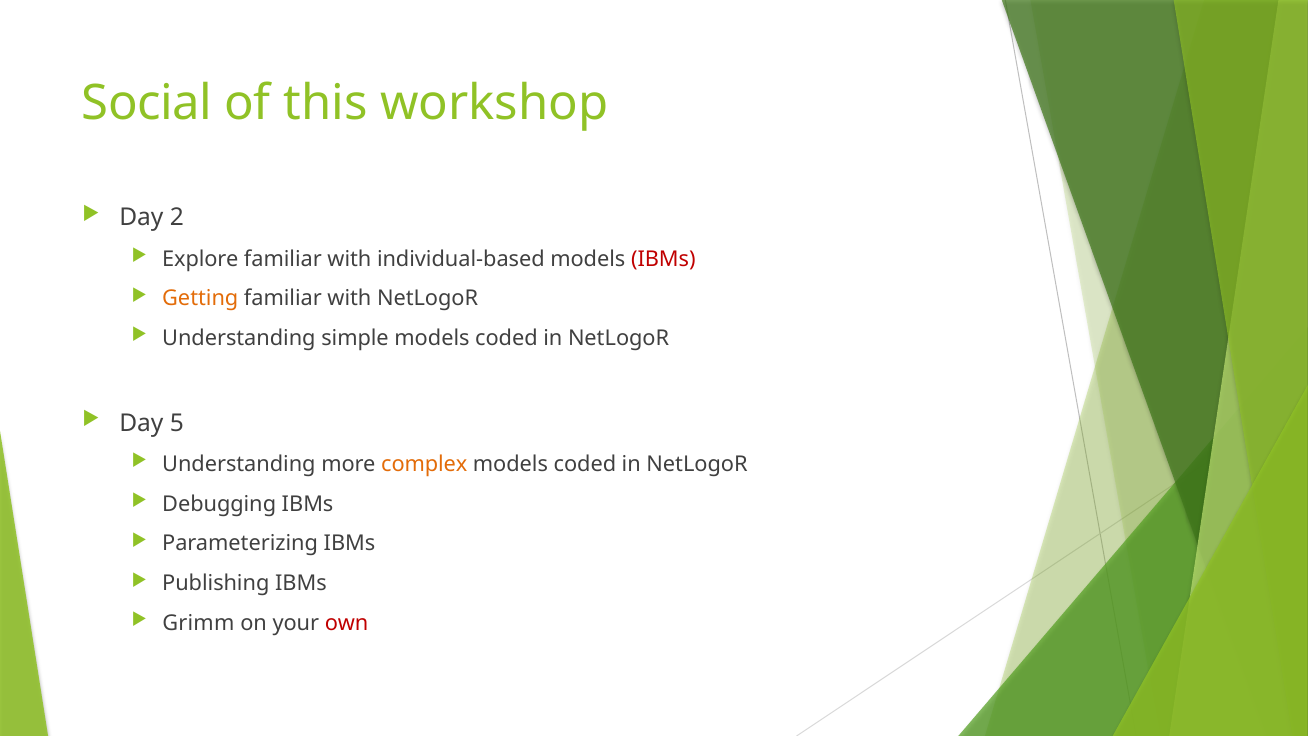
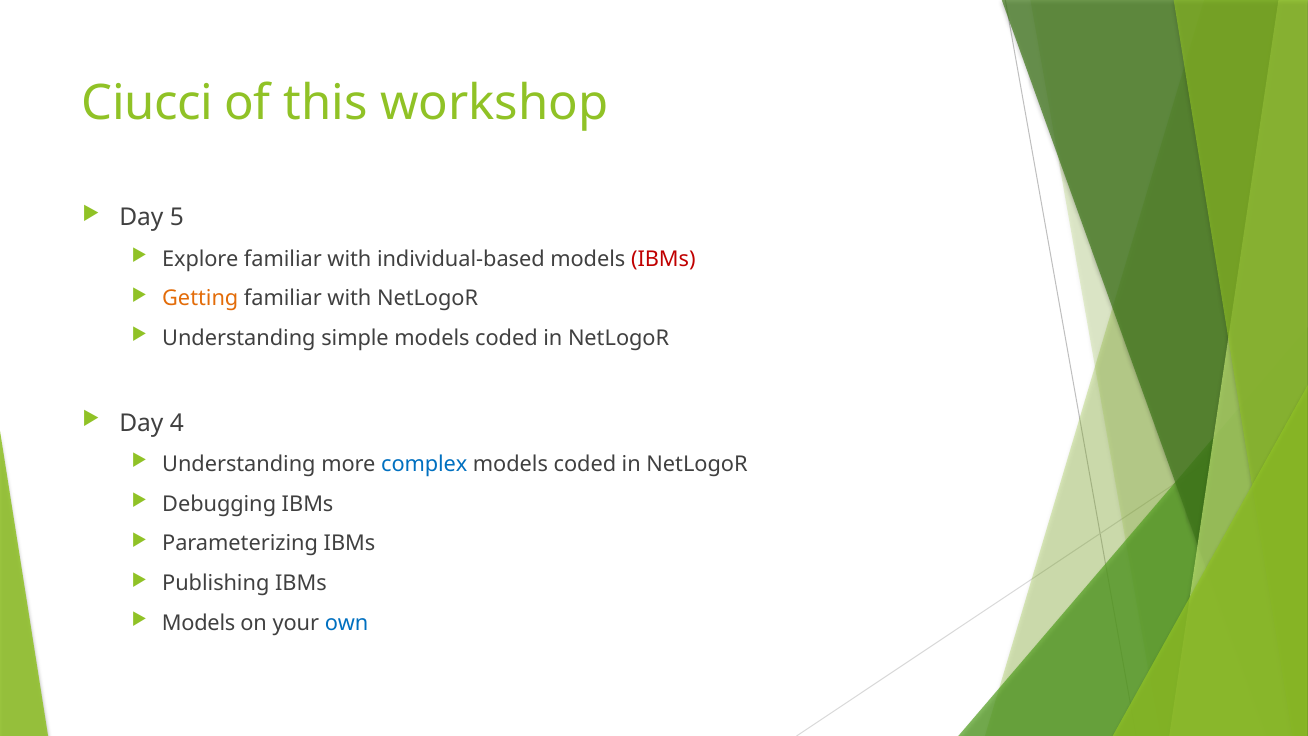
Social: Social -> Ciucci
2: 2 -> 5
5: 5 -> 4
complex colour: orange -> blue
Grimm at (198, 623): Grimm -> Models
own colour: red -> blue
